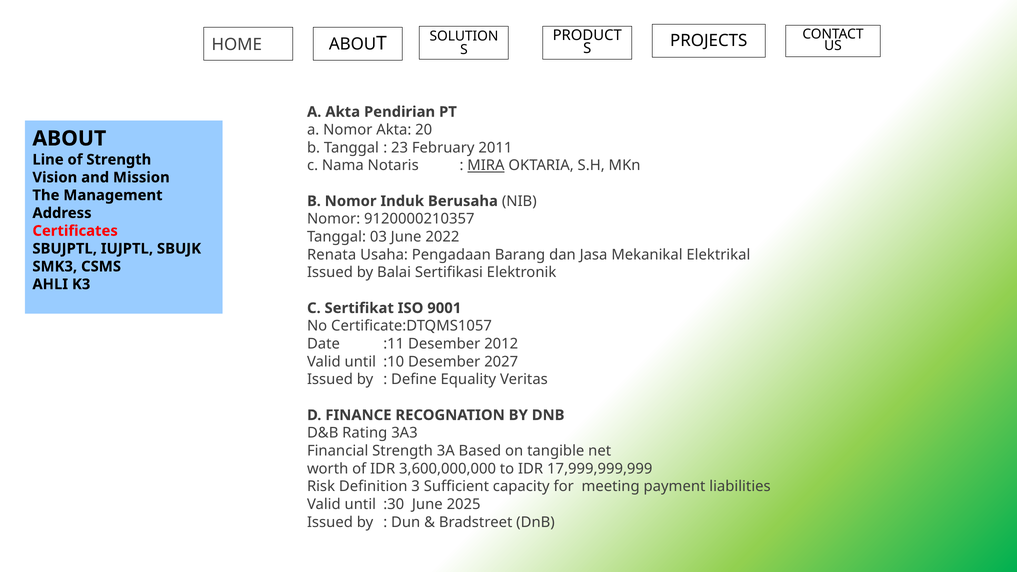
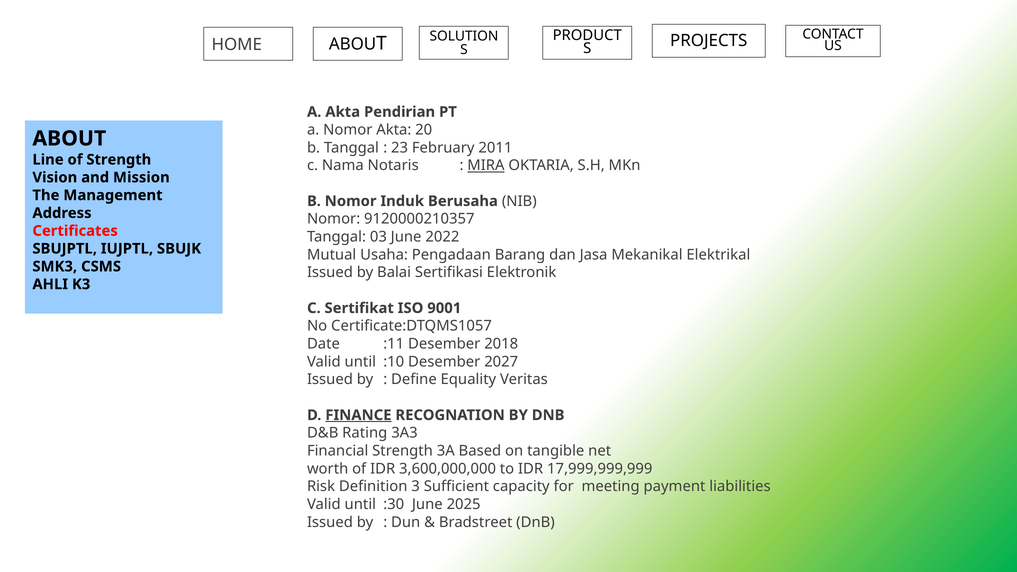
Renata: Renata -> Mutual
2012: 2012 -> 2018
FINANCE underline: none -> present
